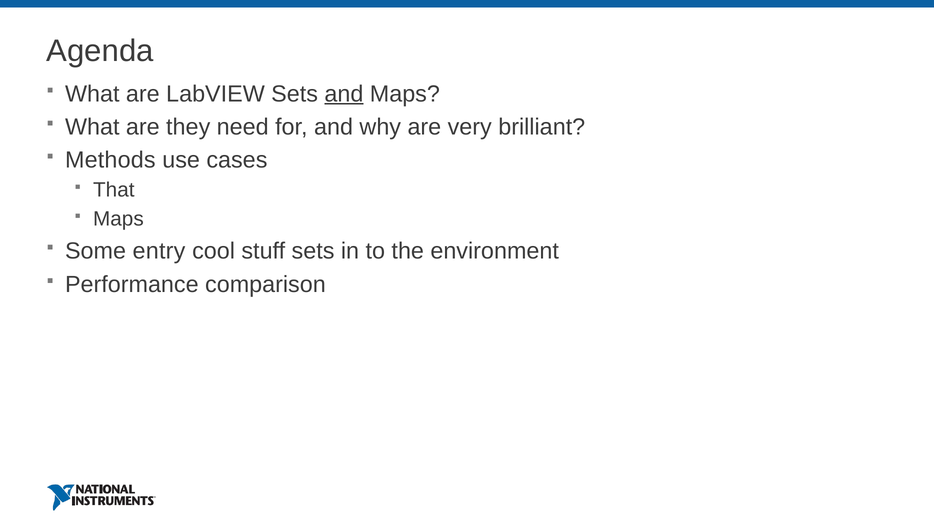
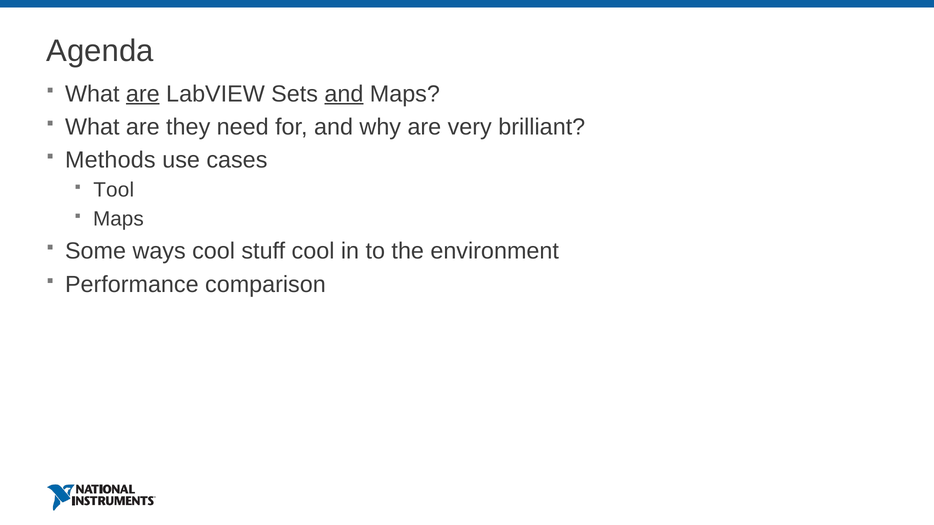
are at (143, 94) underline: none -> present
That: That -> Tool
entry: entry -> ways
stuff sets: sets -> cool
